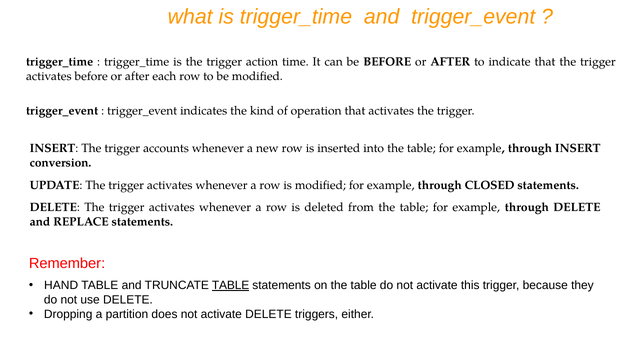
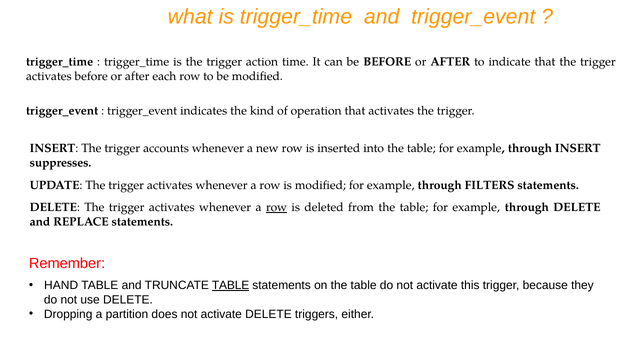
conversion: conversion -> suppresses
CLOSED: CLOSED -> FILTERS
row at (277, 207) underline: none -> present
